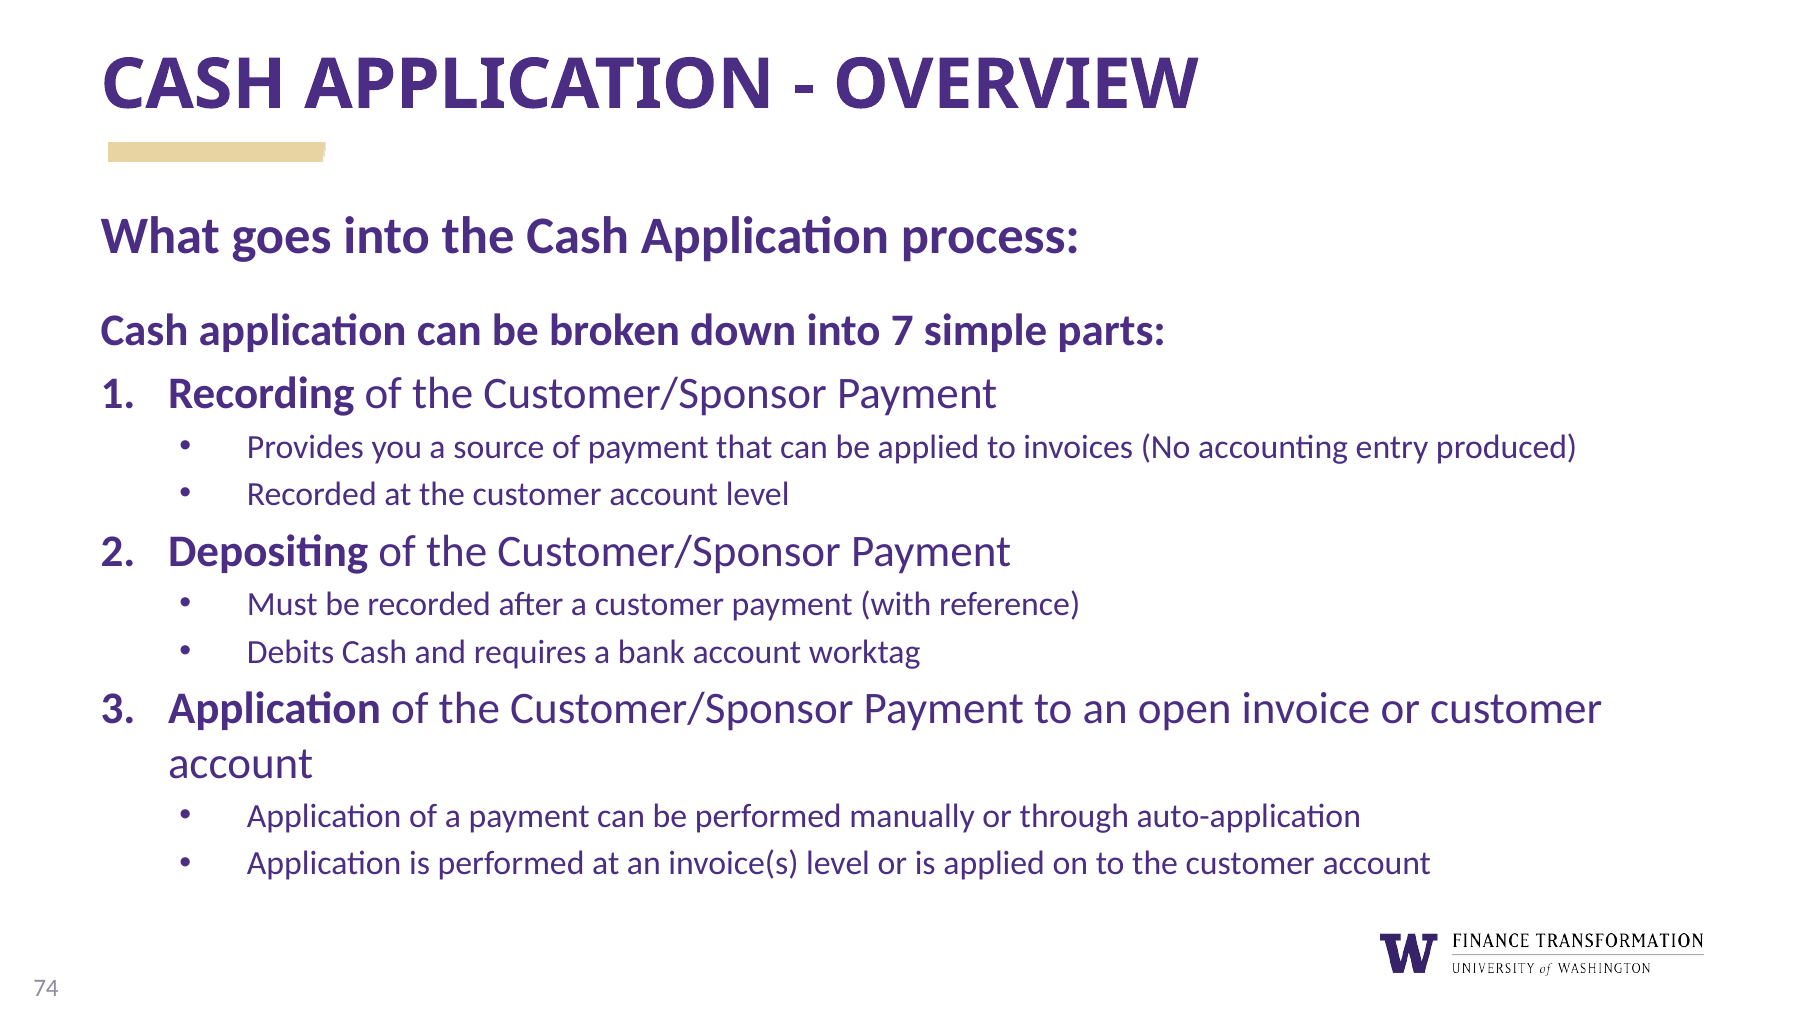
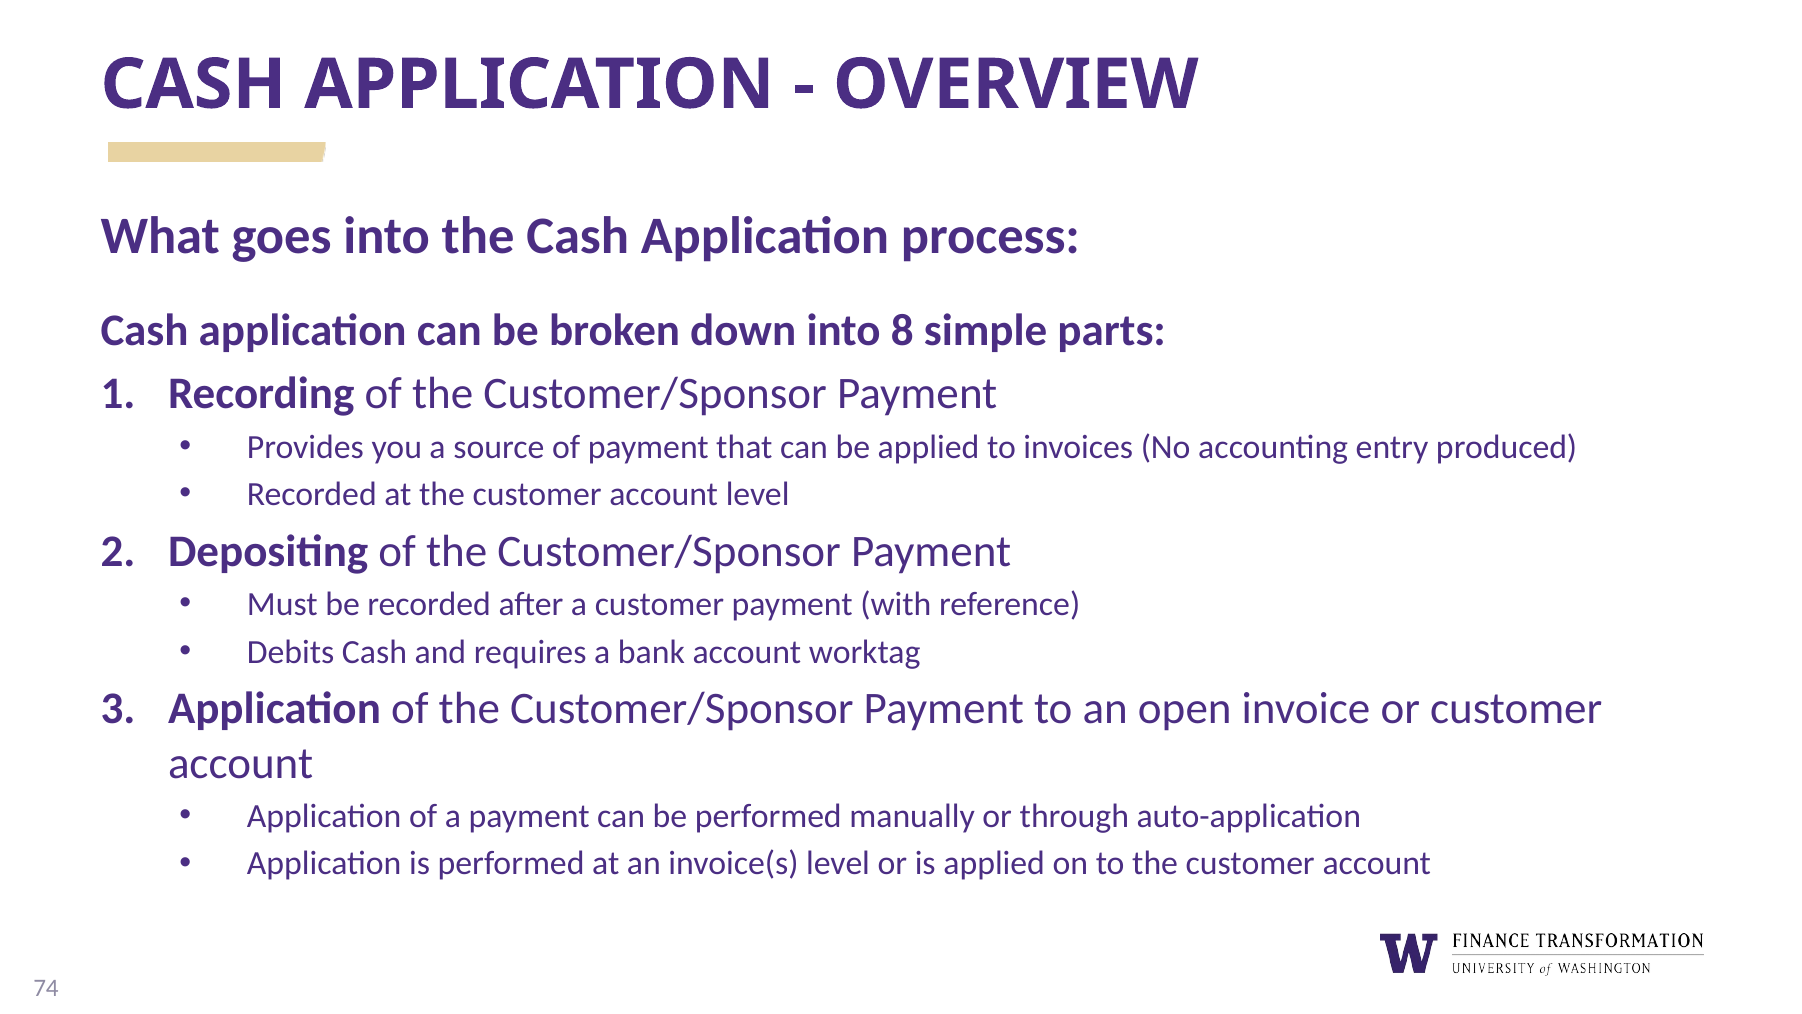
7: 7 -> 8
